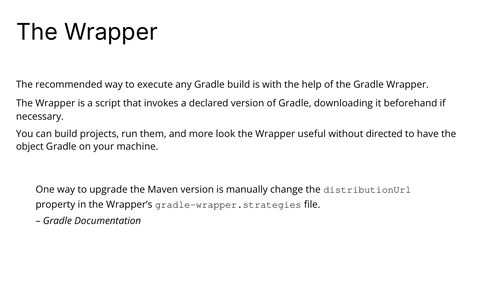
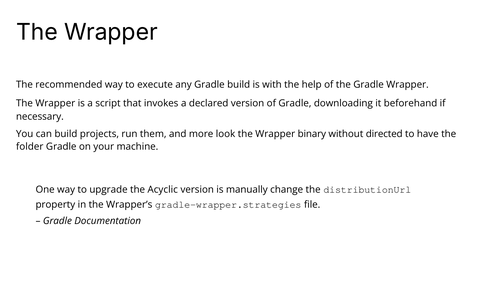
useful: useful -> binary
object: object -> folder
Maven: Maven -> Acyclic
